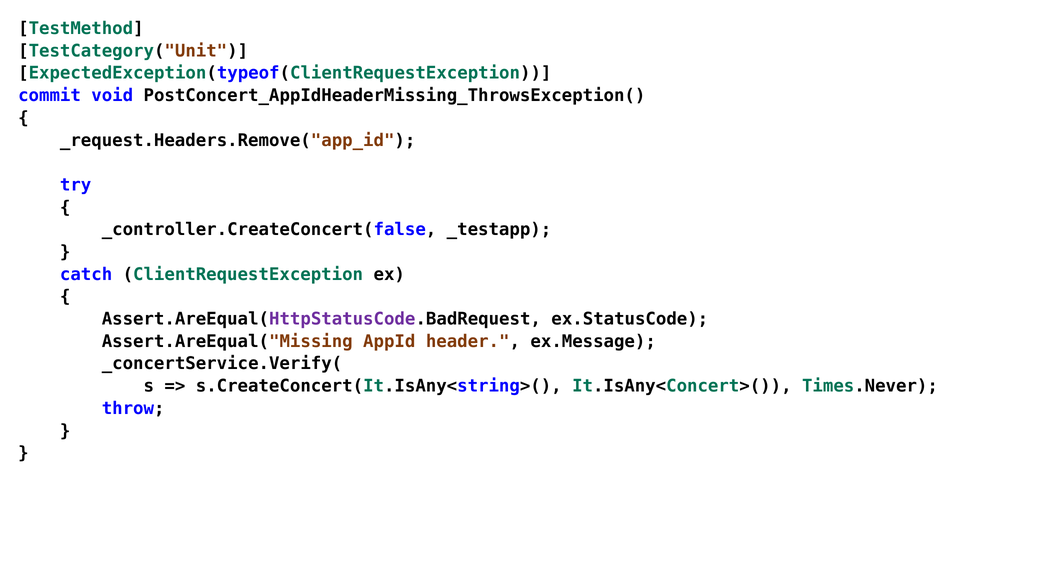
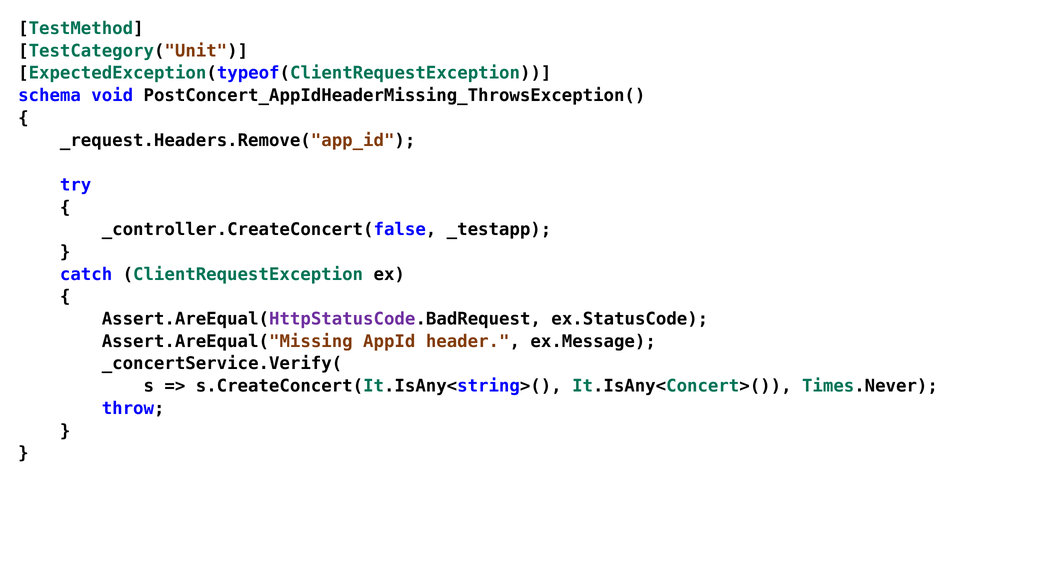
commit: commit -> schema
